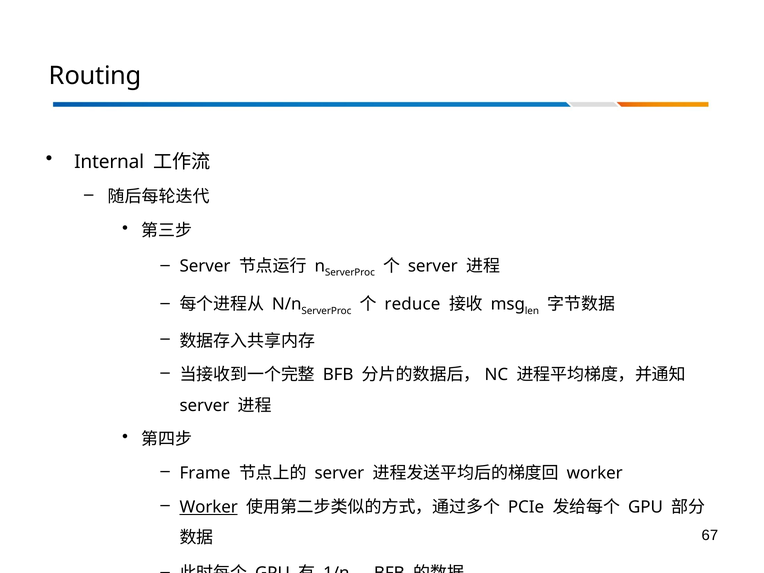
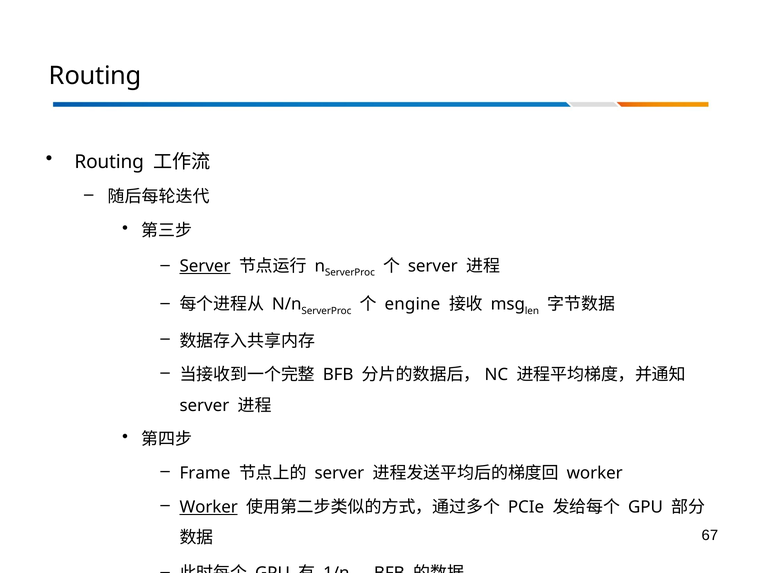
Internal at (109, 162): Internal -> Routing
Server at (205, 266) underline: none -> present
reduce: reduce -> engine
